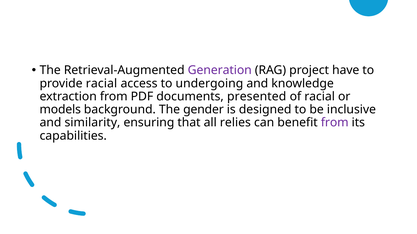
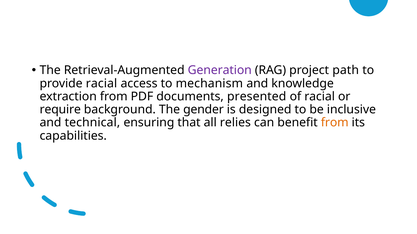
have: have -> path
undergoing: undergoing -> mechanism
models: models -> require
similarity: similarity -> technical
from at (335, 123) colour: purple -> orange
